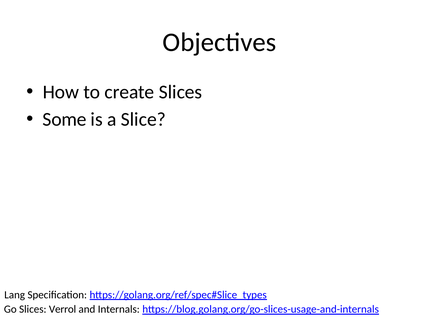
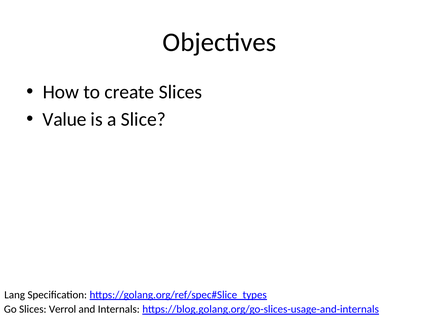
Some: Some -> Value
